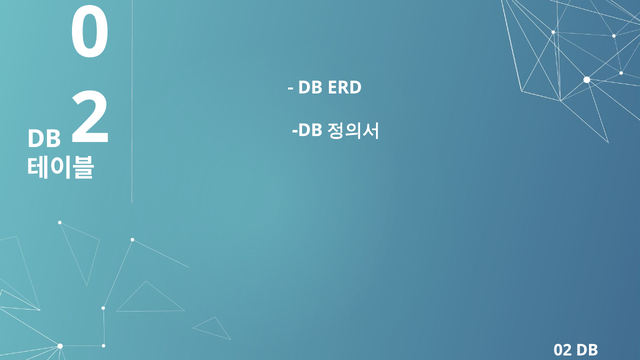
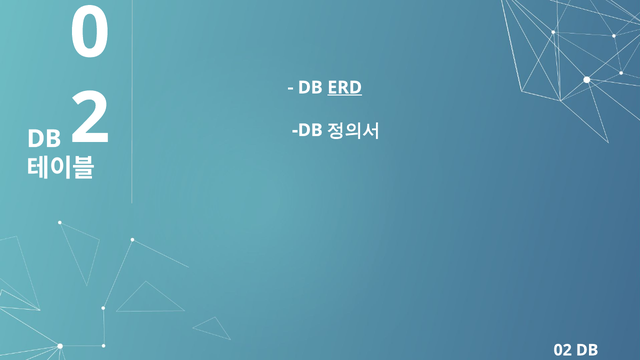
ERD underline: none -> present
